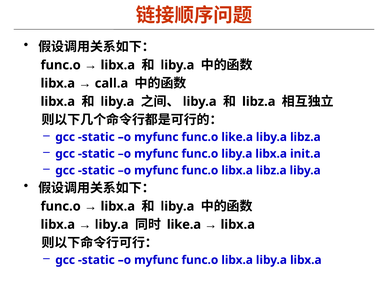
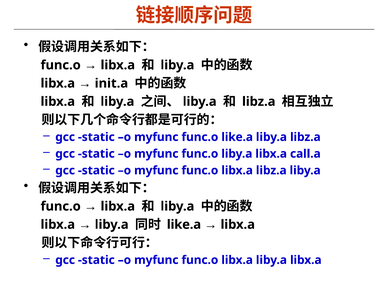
call.a: call.a -> init.a
init.a: init.a -> call.a
